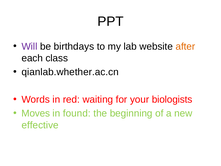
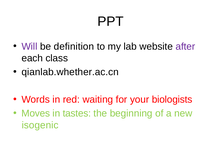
birthdays: birthdays -> definition
after colour: orange -> purple
found: found -> tastes
effective: effective -> isogenic
